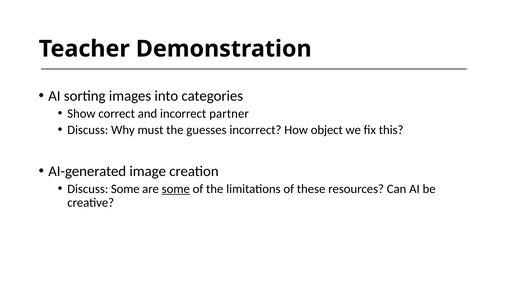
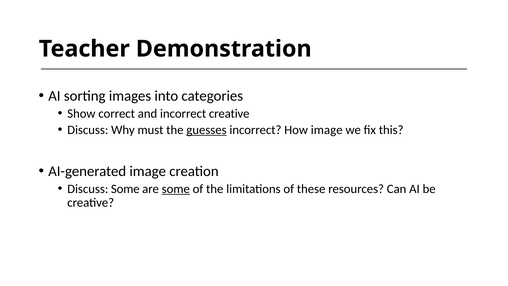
incorrect partner: partner -> creative
guesses underline: none -> present
How object: object -> image
